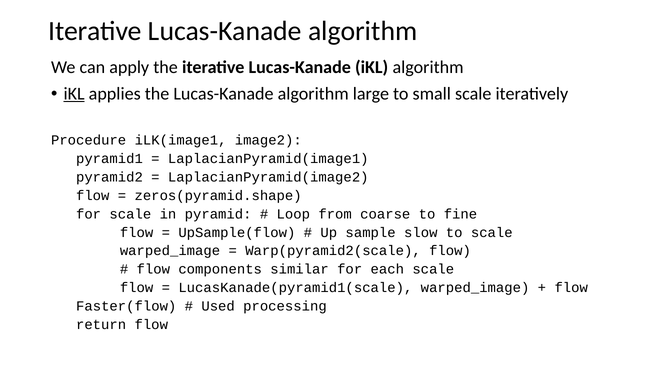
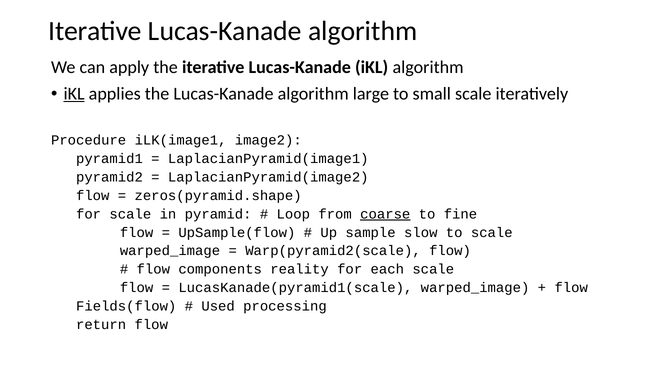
coarse underline: none -> present
similar: similar -> reality
Faster(flow: Faster(flow -> Fields(flow
